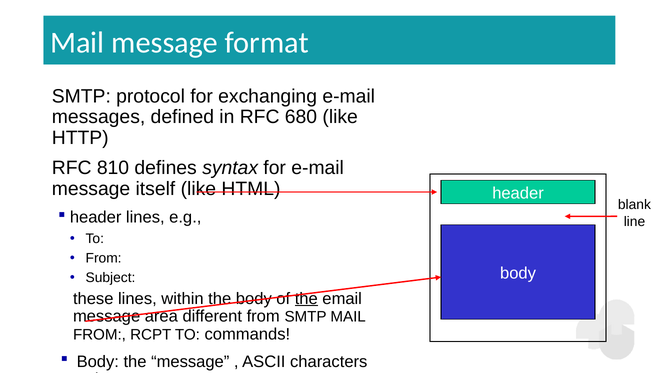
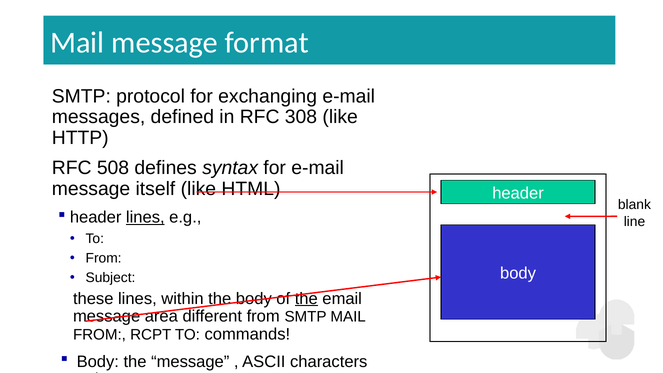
680: 680 -> 308
810: 810 -> 508
lines at (145, 217) underline: none -> present
